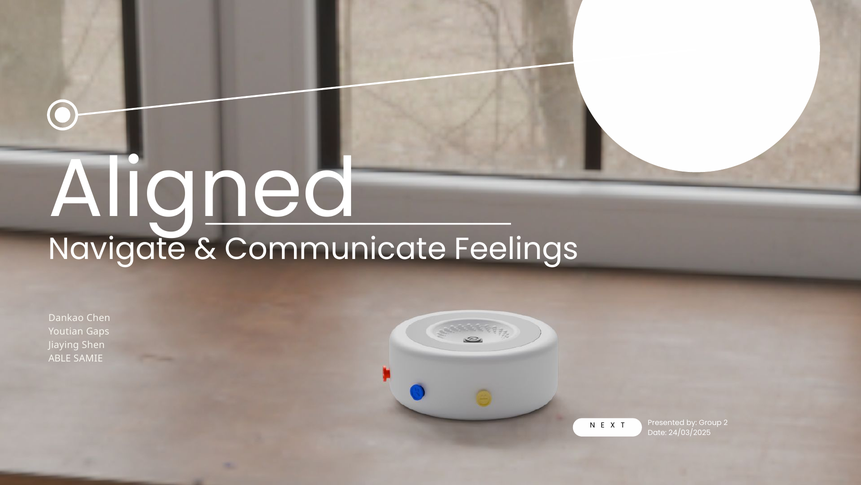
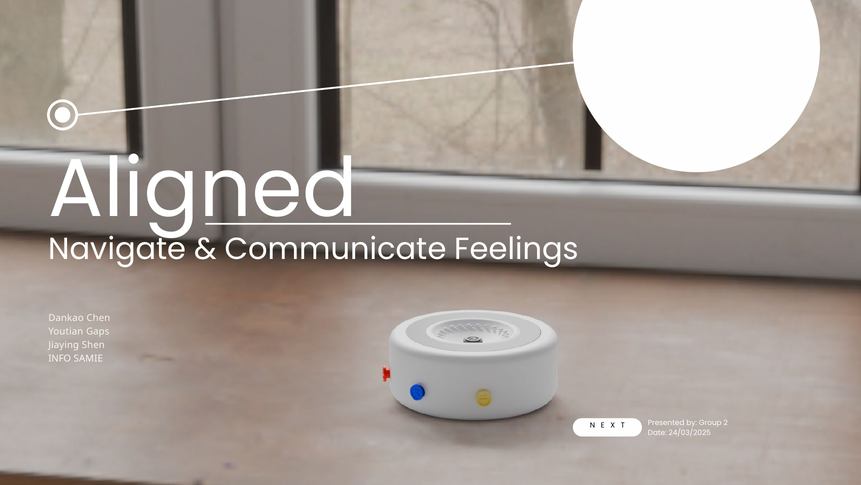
ABLE: ABLE -> INFO
